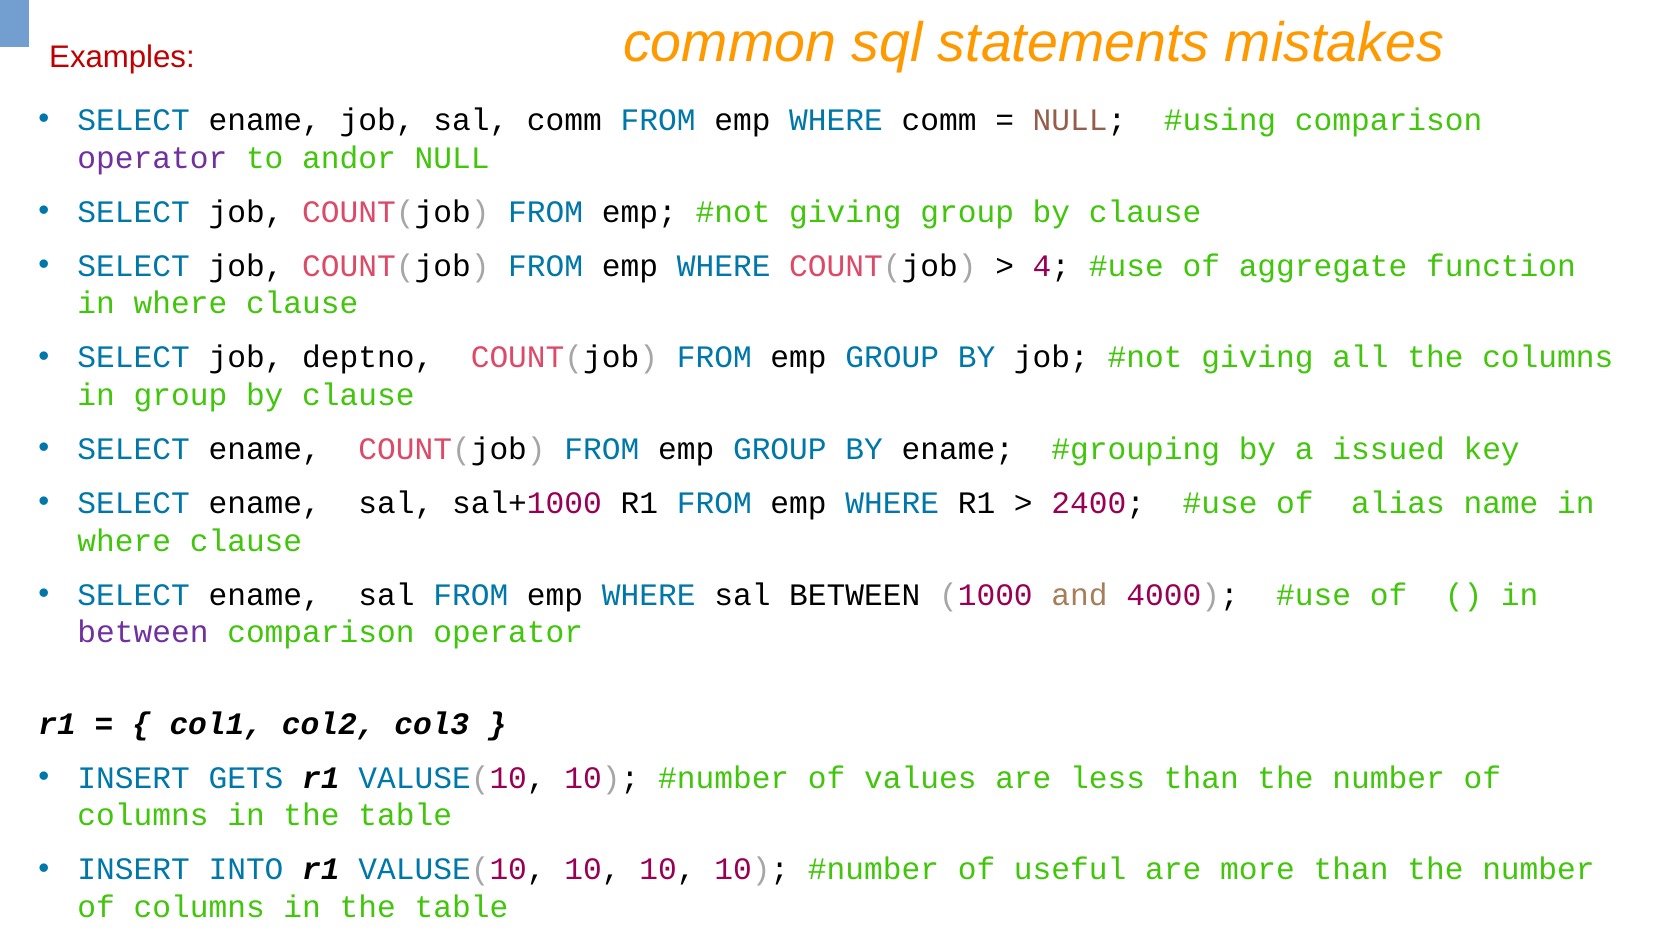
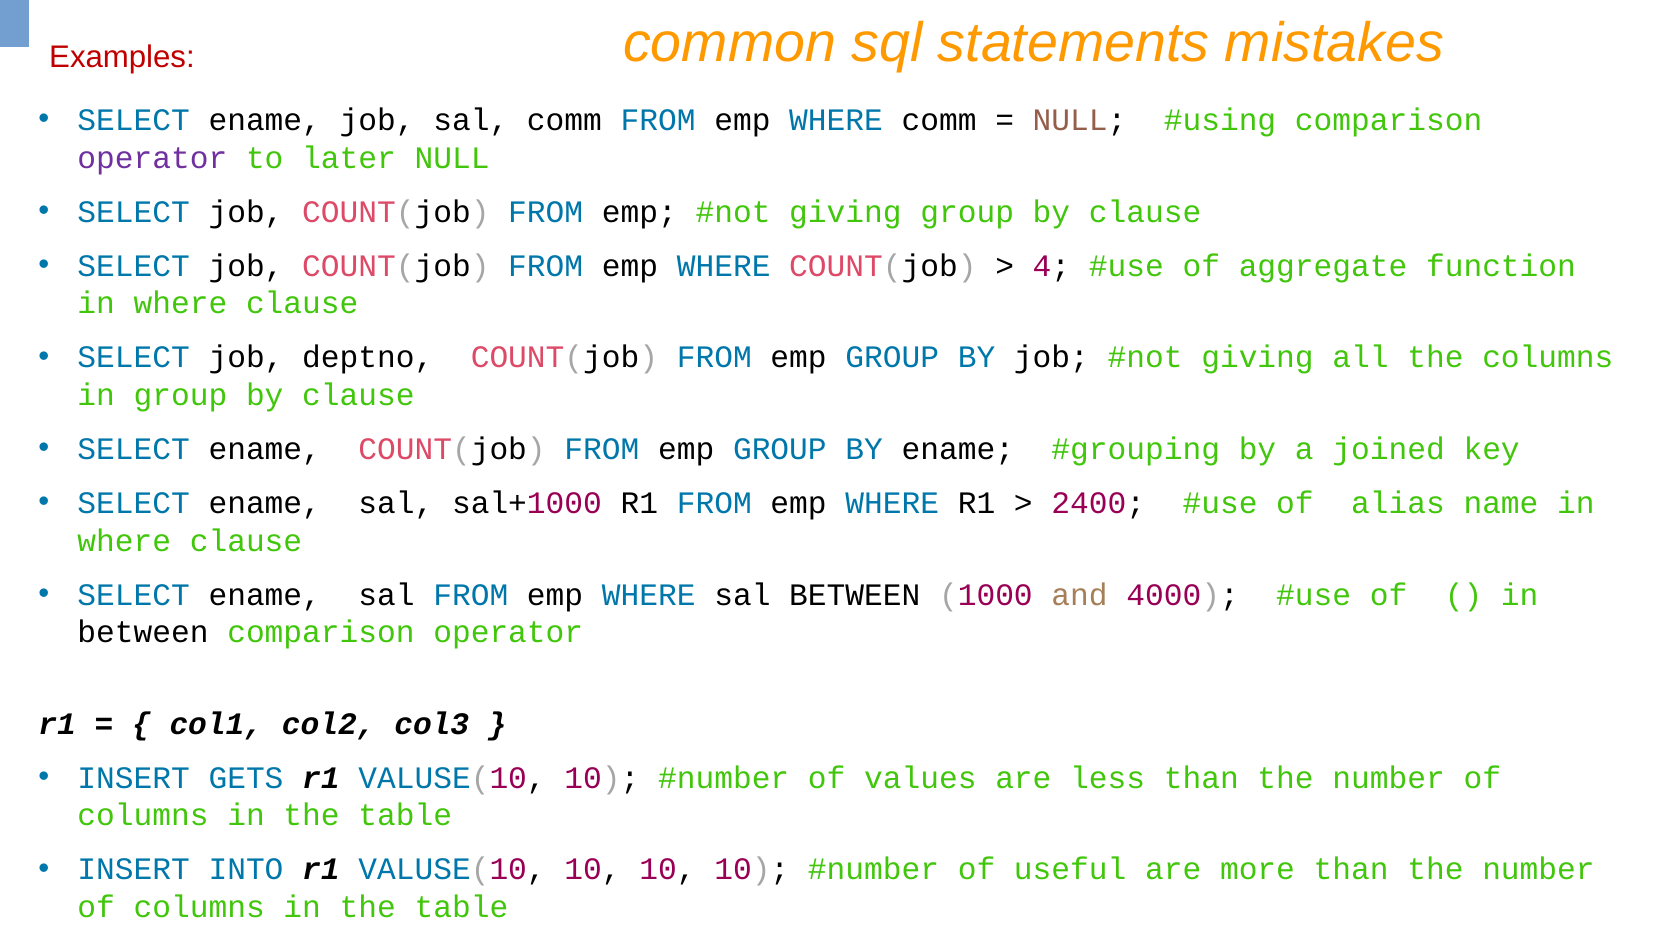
andor: andor -> later
issued: issued -> joined
between at (143, 632) colour: purple -> black
